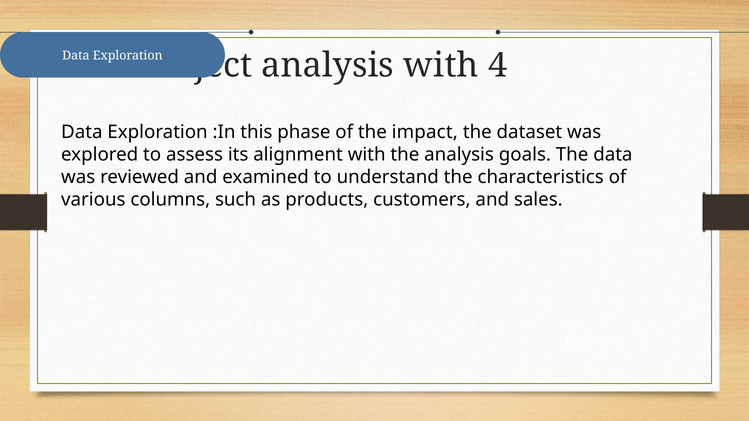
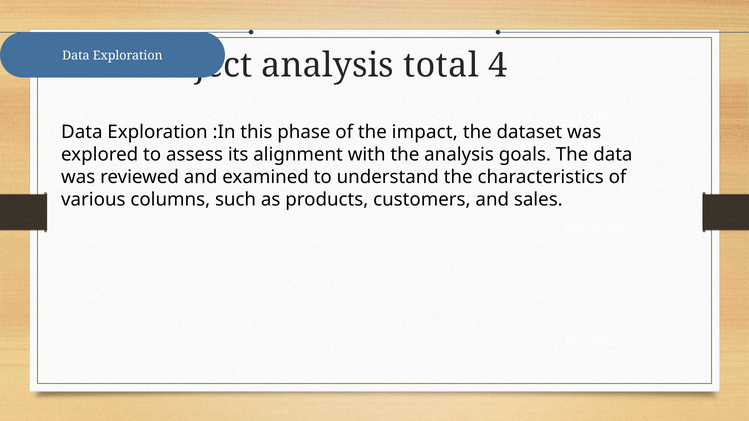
analysis with: with -> total
